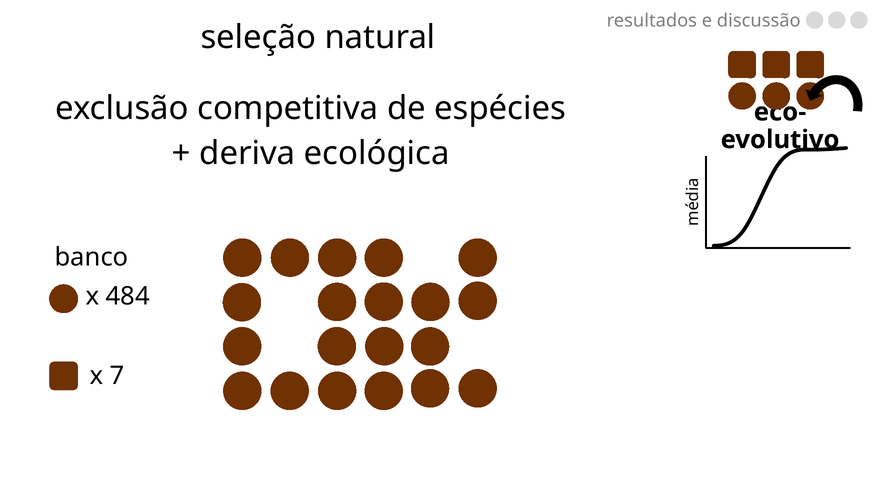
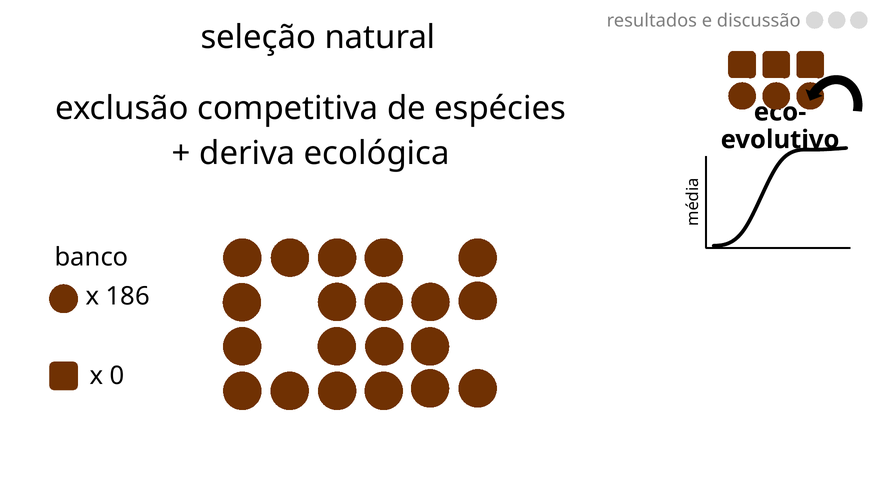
484: 484 -> 186
7: 7 -> 0
